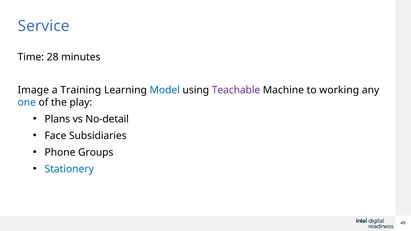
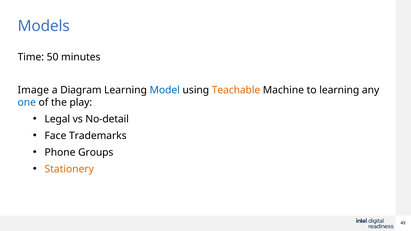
Service: Service -> Models
28: 28 -> 50
Training: Training -> Diagram
Teachable colour: purple -> orange
to working: working -> learning
Plans: Plans -> Legal
Subsidiaries: Subsidiaries -> Trademarks
Stationery colour: blue -> orange
